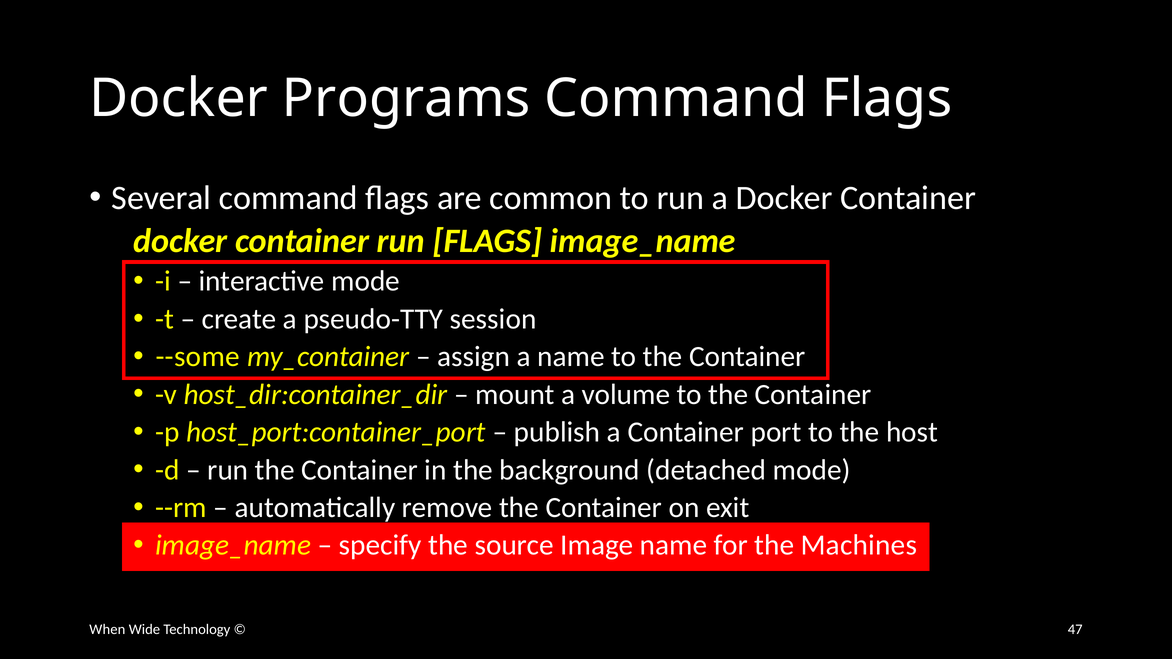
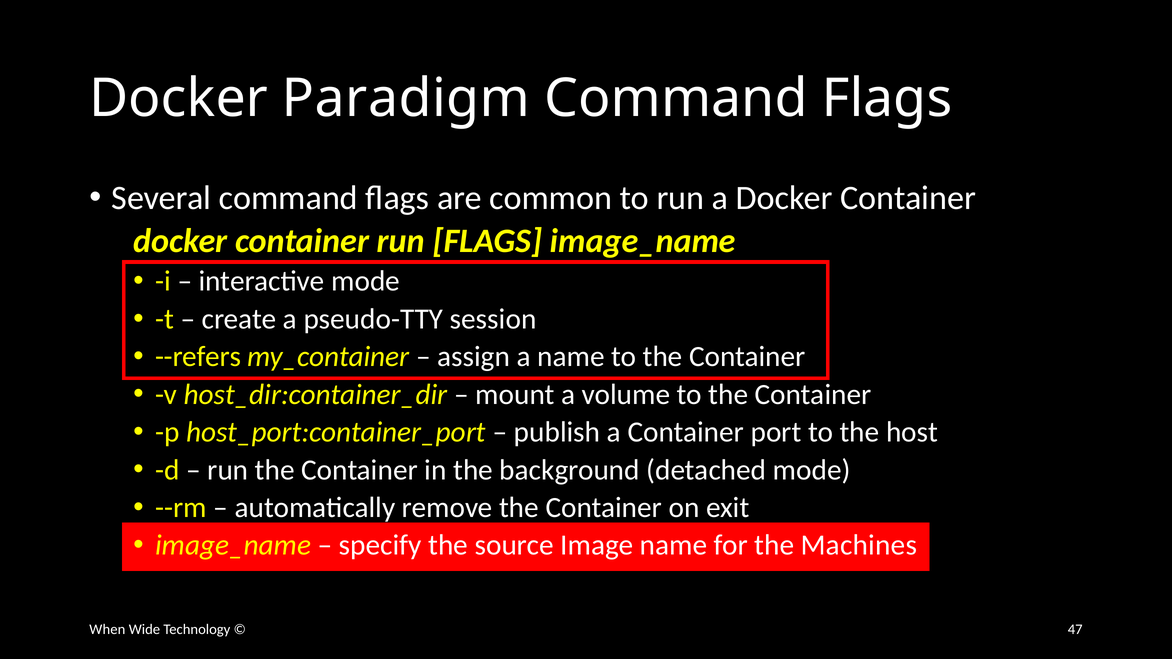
Programs: Programs -> Paradigm
--some: --some -> --refers
